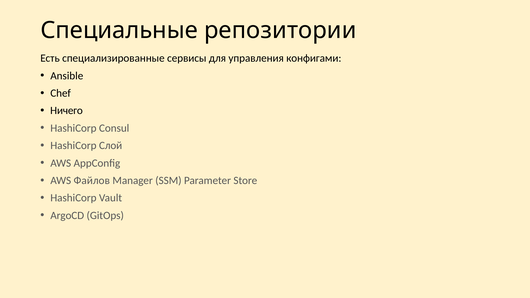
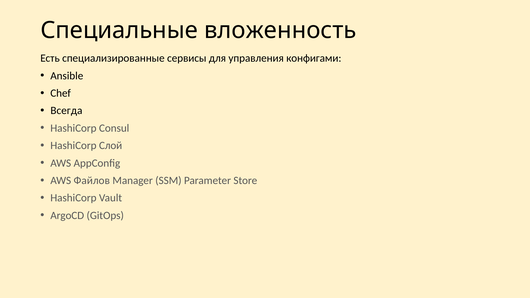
репозитории: репозитории -> вложенность
Ничего: Ничего -> Всегда
